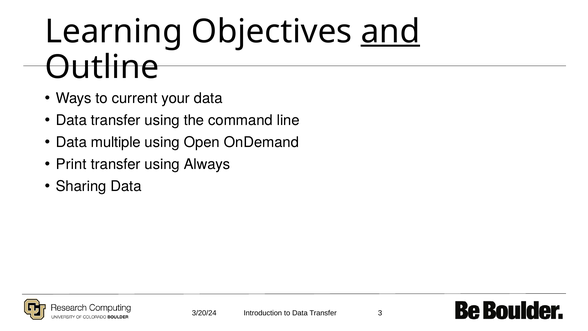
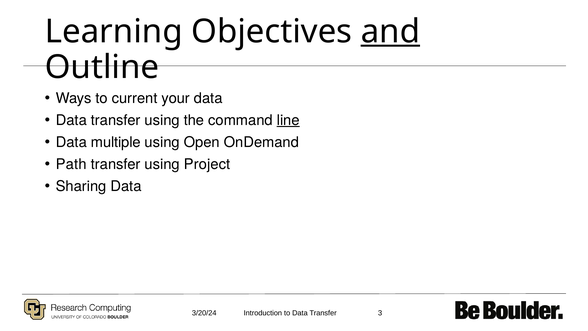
line underline: none -> present
Print: Print -> Path
Always: Always -> Project
